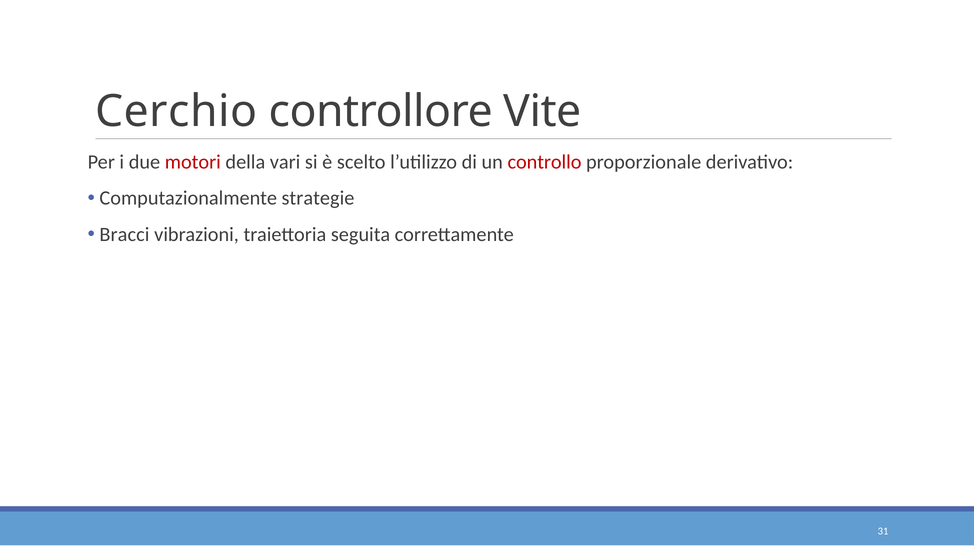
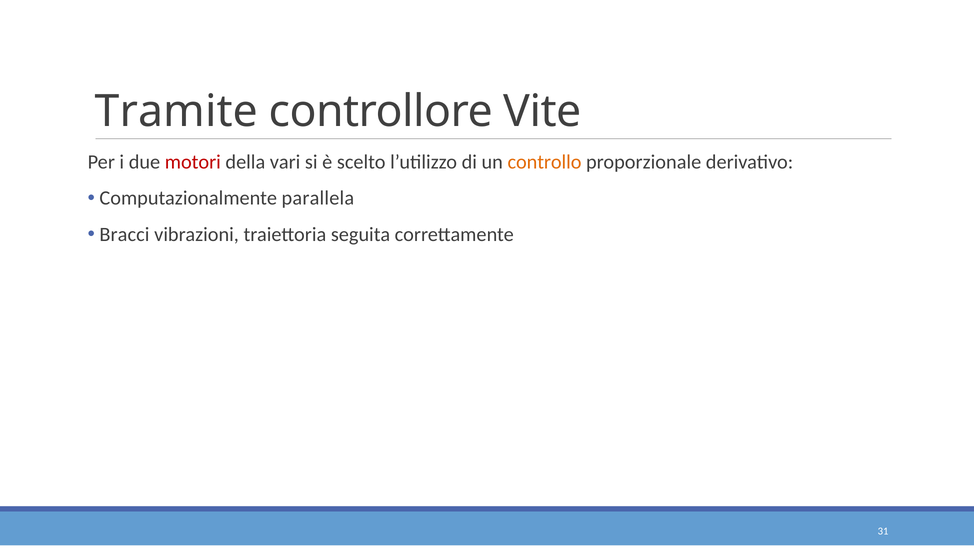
Cerchio: Cerchio -> Tramite
controllo colour: red -> orange
strategie: strategie -> parallela
